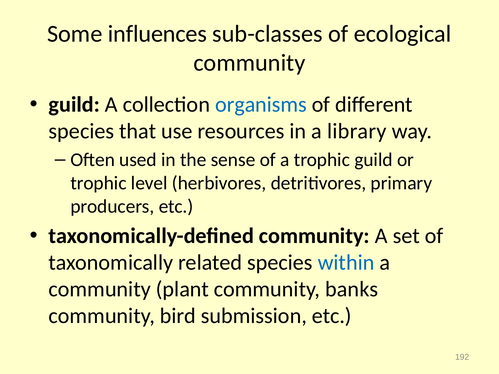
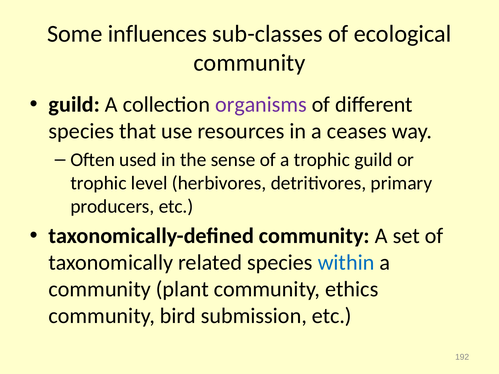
organisms colour: blue -> purple
library: library -> ceases
banks: banks -> ethics
